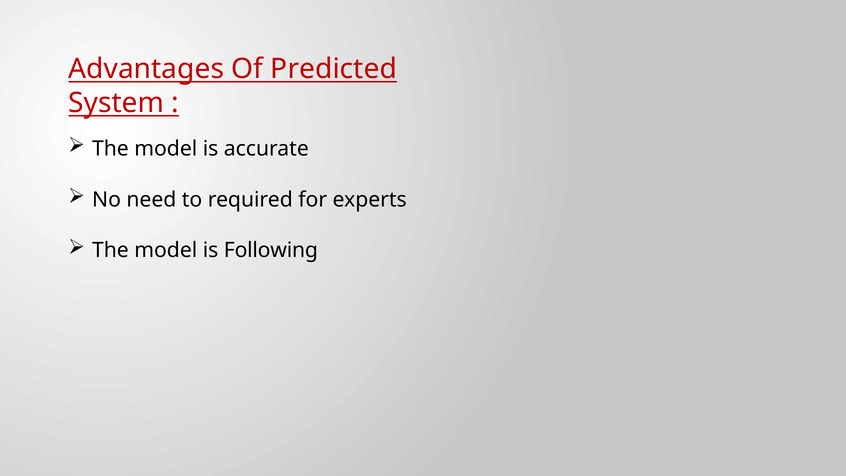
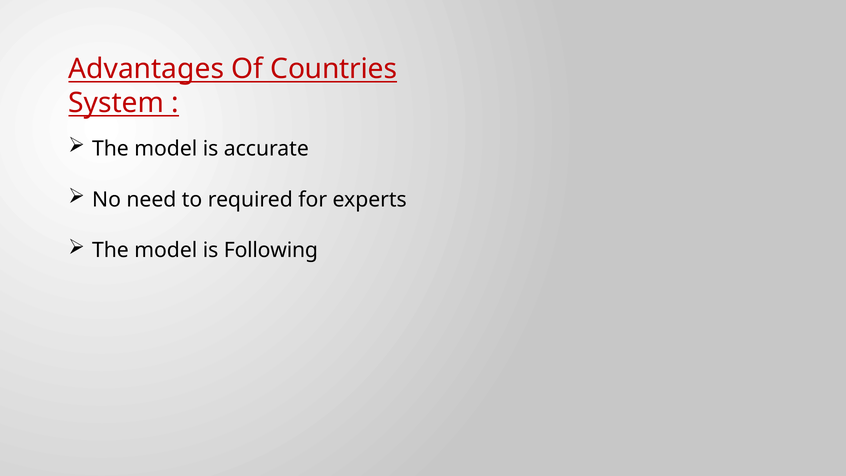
Predicted: Predicted -> Countries
